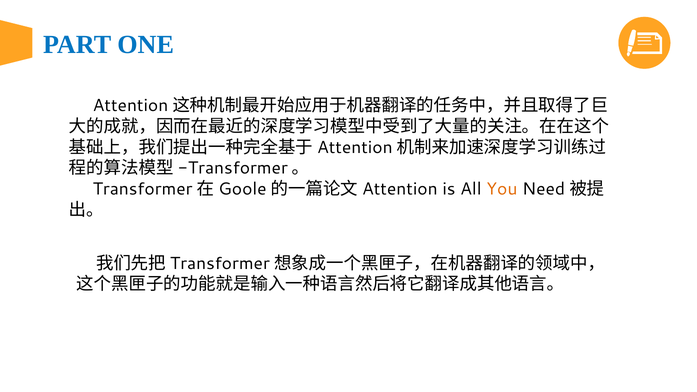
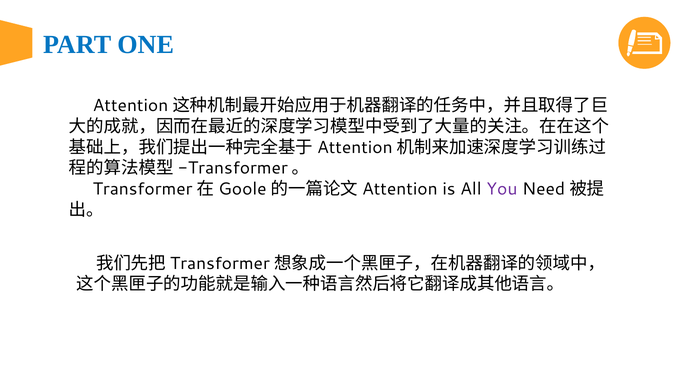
You colour: orange -> purple
